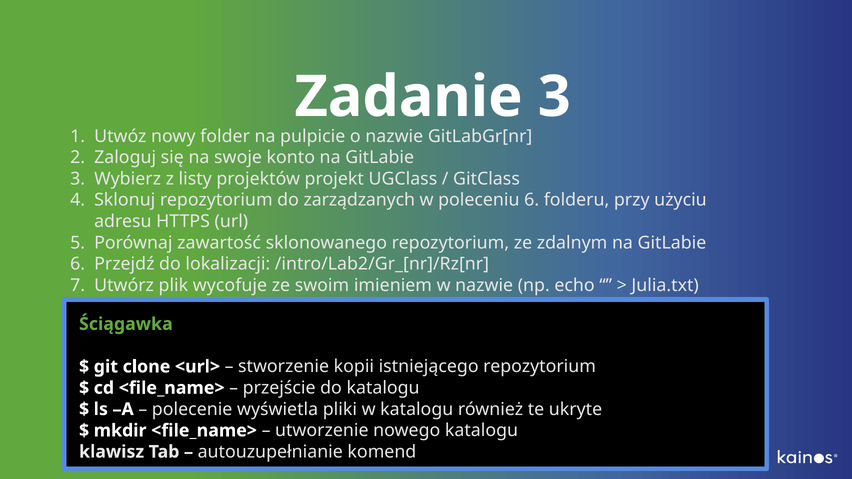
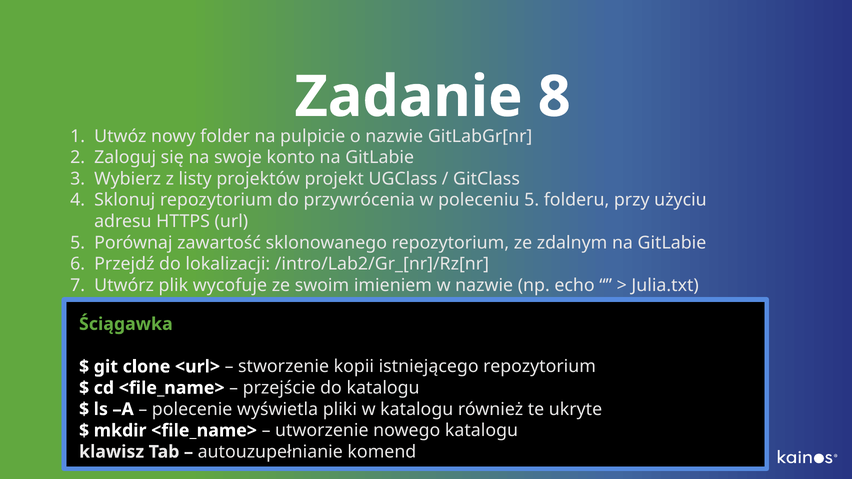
3 at (554, 97): 3 -> 8
zarządzanych: zarządzanych -> przywrócenia
poleceniu 6: 6 -> 5
